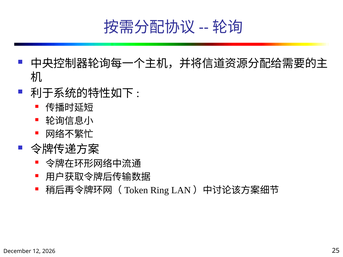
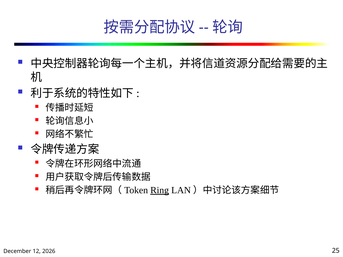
Ring underline: none -> present
